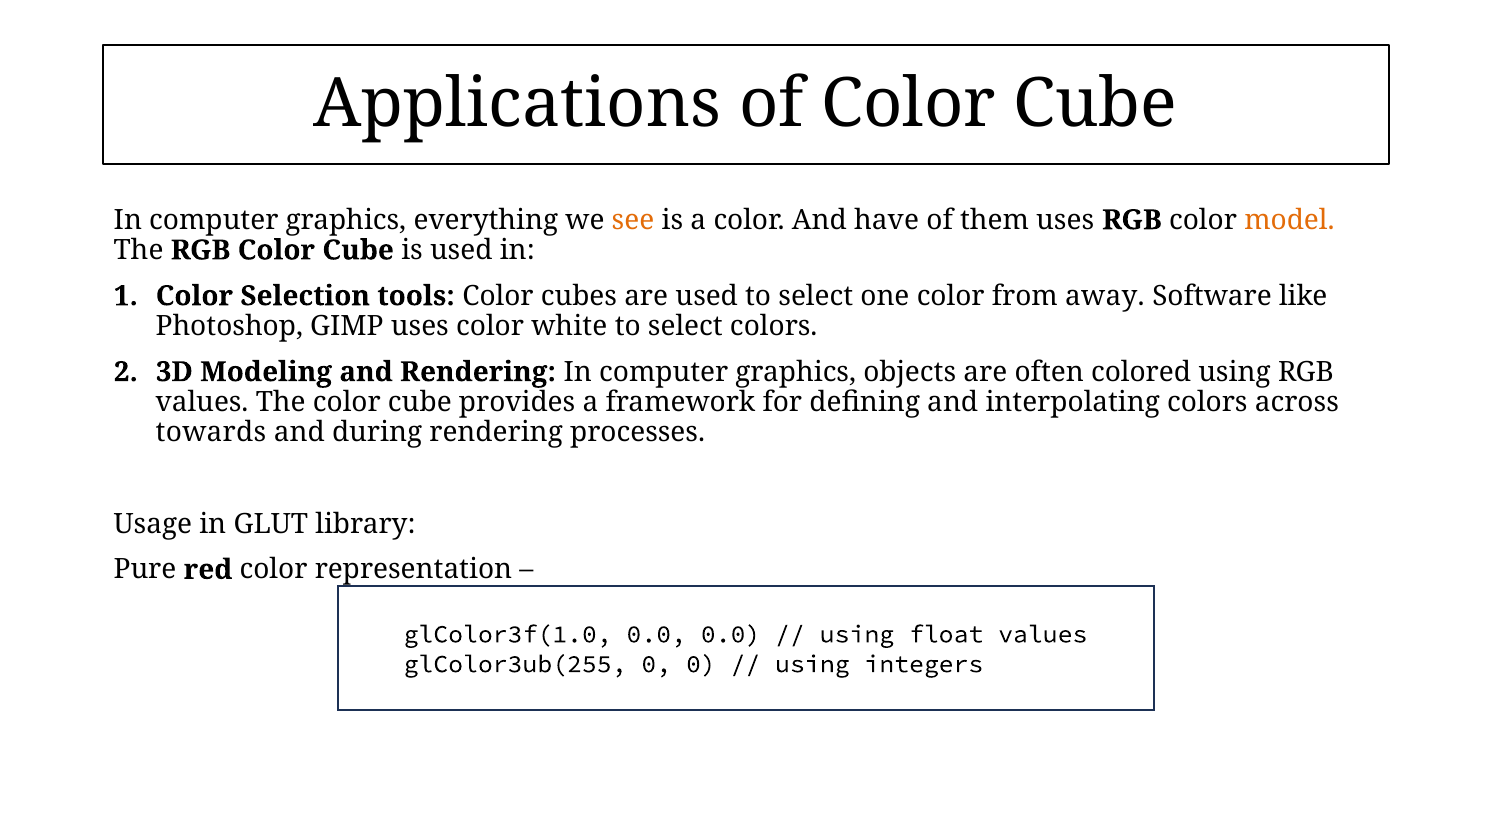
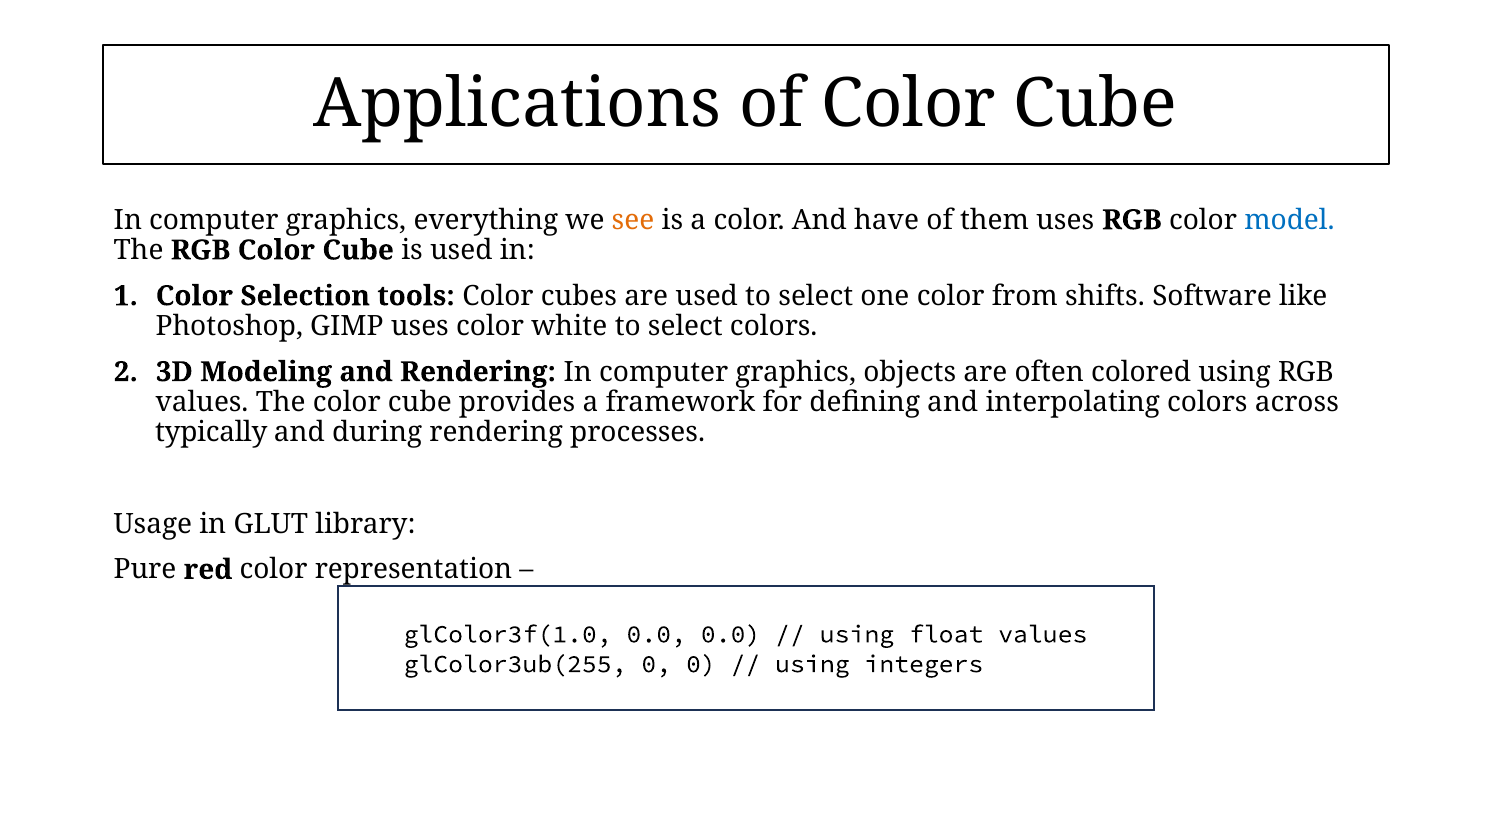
model colour: orange -> blue
away: away -> shifts
towards: towards -> typically
